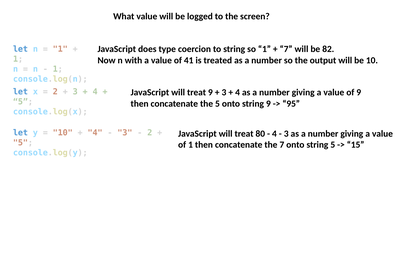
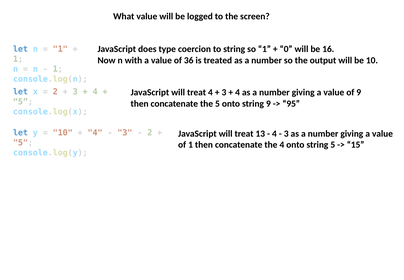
7 at (286, 49): 7 -> 0
82: 82 -> 16
41: 41 -> 36
treat 9: 9 -> 4
80: 80 -> 13
the 7: 7 -> 4
